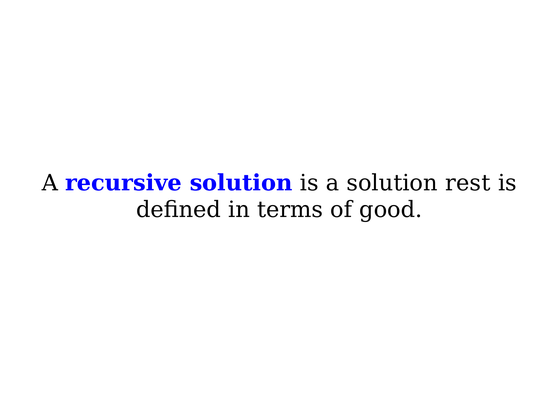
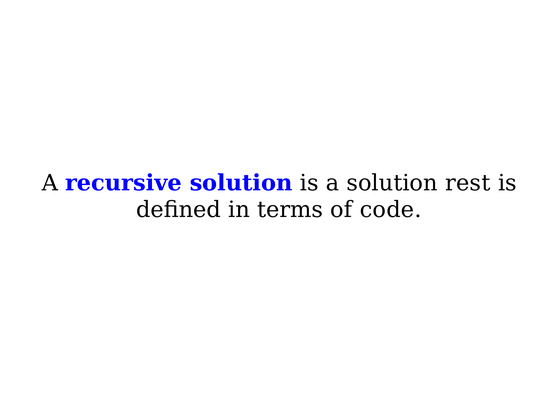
good: good -> code
